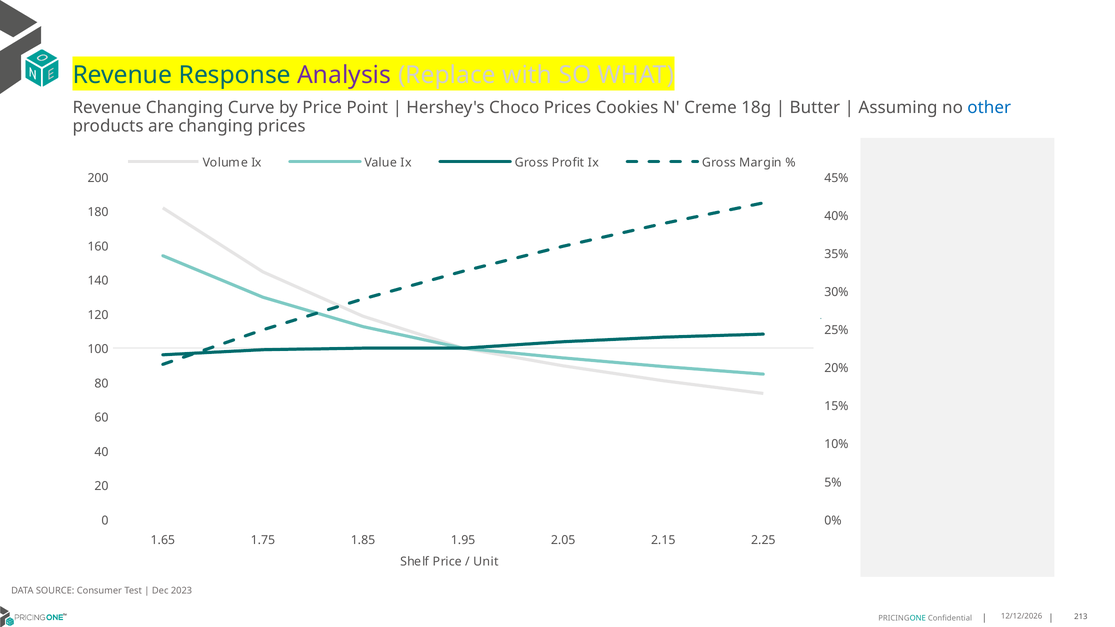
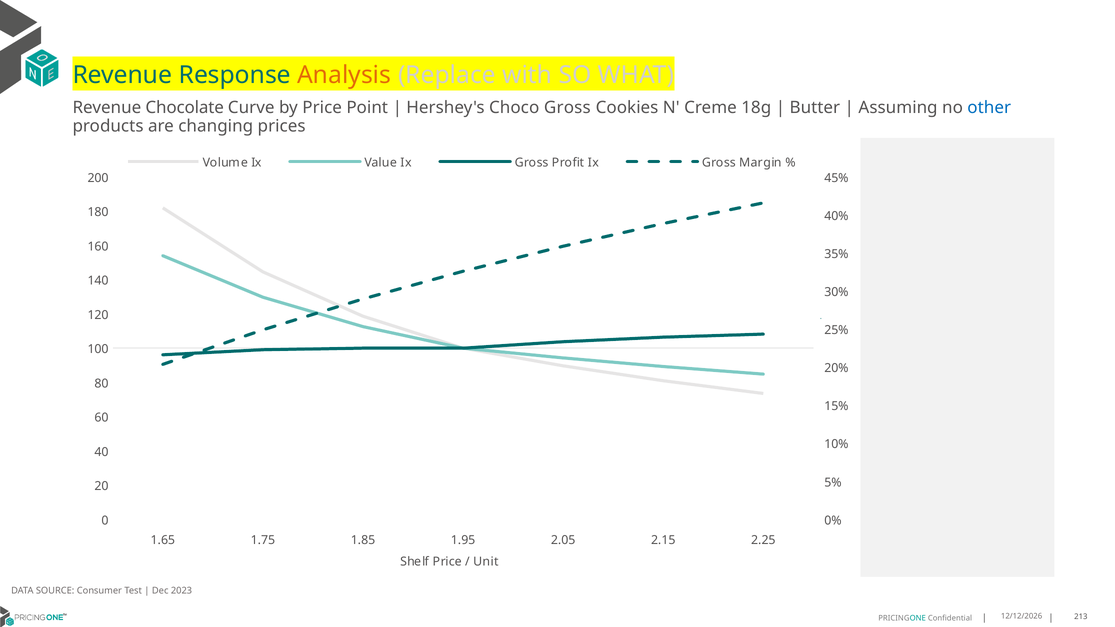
Analysis colour: purple -> orange
Revenue Changing: Changing -> Chocolate
Choco Prices: Prices -> Gross
